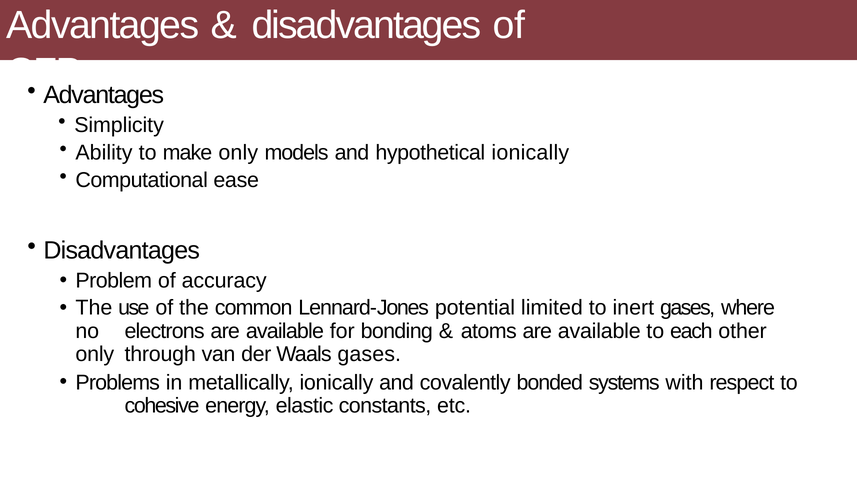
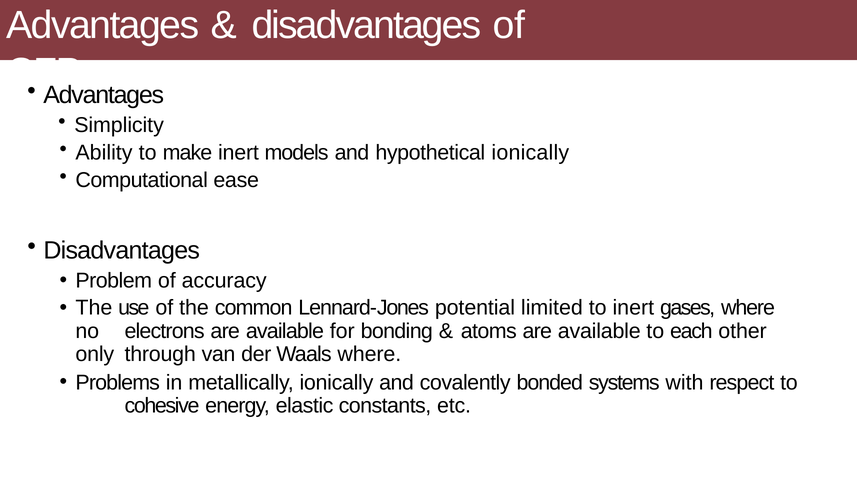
make only: only -> inert
Waals gases: gases -> where
